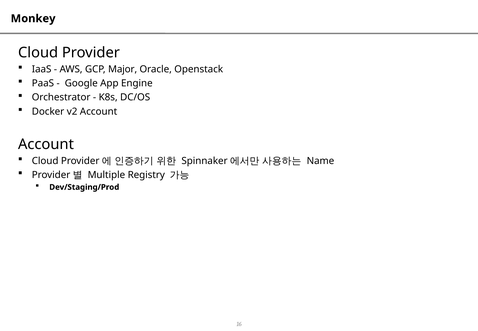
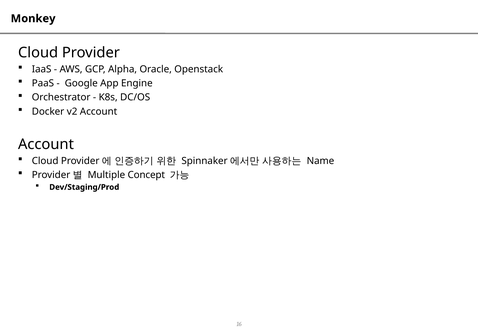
Major: Major -> Alpha
Registry: Registry -> Concept
